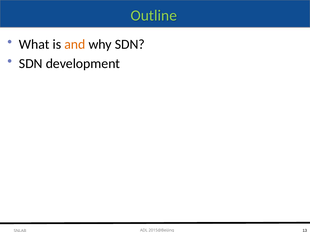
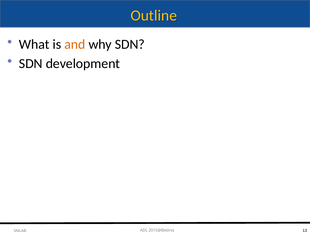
Outline colour: light green -> yellow
